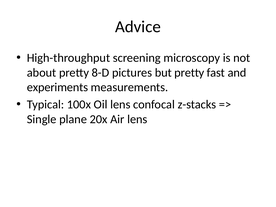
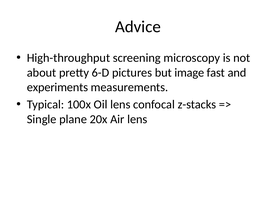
8-D: 8-D -> 6-D
but pretty: pretty -> image
